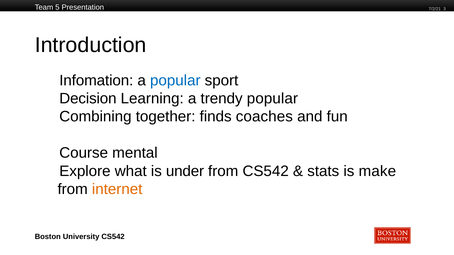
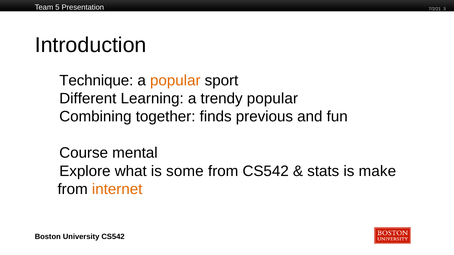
Infomation: Infomation -> Technique
popular at (175, 81) colour: blue -> orange
Decision: Decision -> Different
coaches: coaches -> previous
under: under -> some
